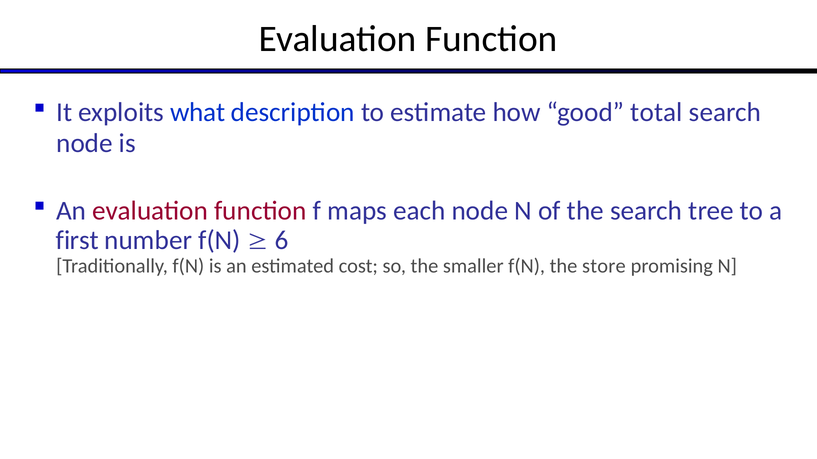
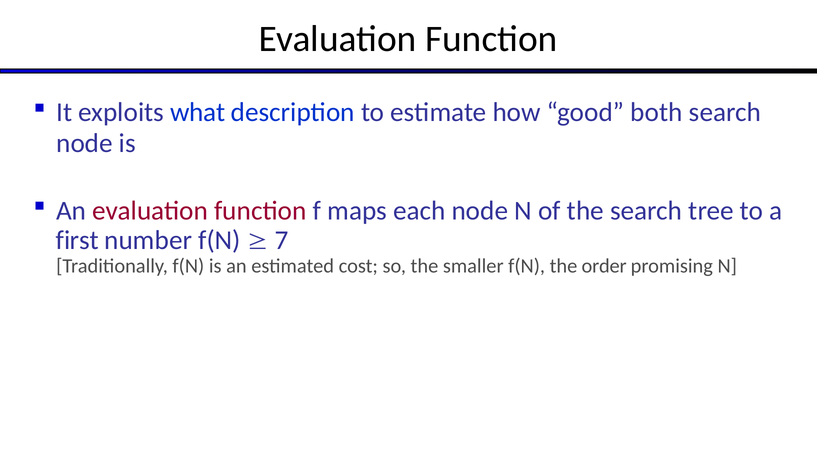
total: total -> both
6: 6 -> 7
store: store -> order
